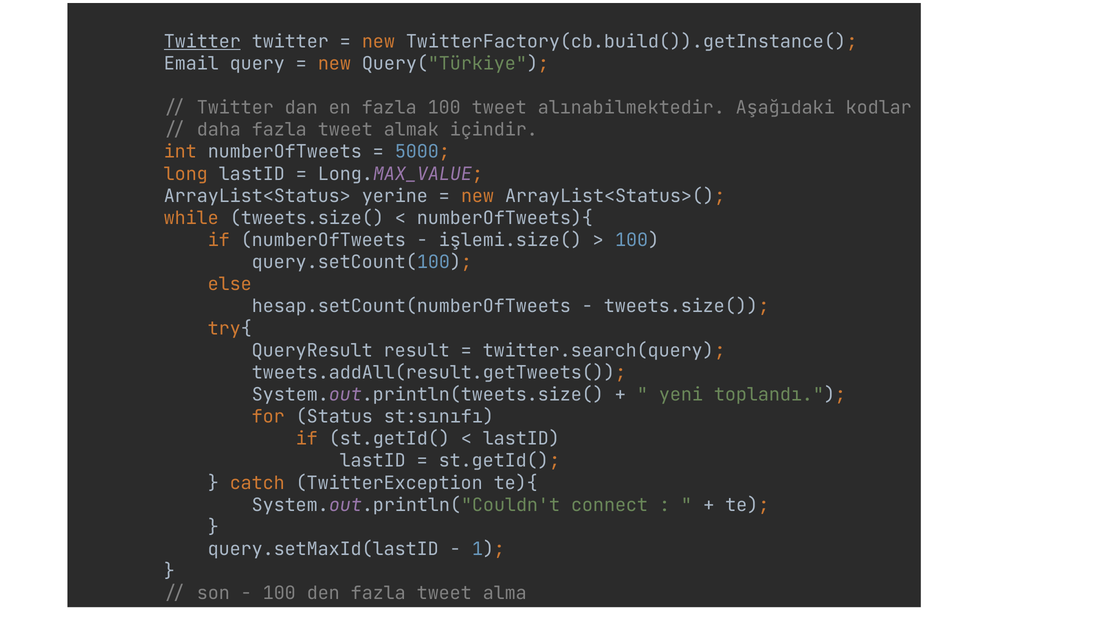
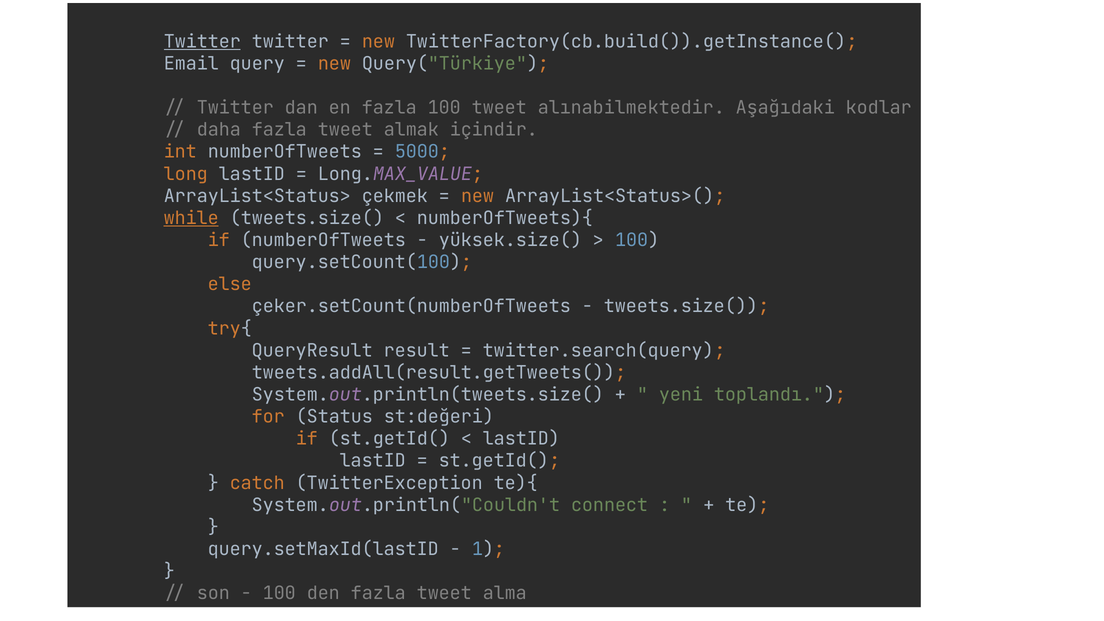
yerine: yerine -> çekmek
while underline: none -> present
işlemi.size(: işlemi.size( -> yüksek.size(
hesap.setCount(numberOfTweets: hesap.setCount(numberOfTweets -> çeker.setCount(numberOfTweets
st:sınıfı: st:sınıfı -> st:değeri
